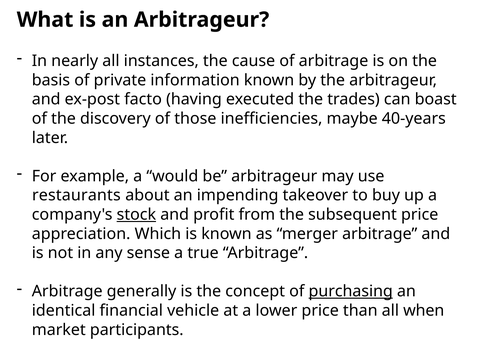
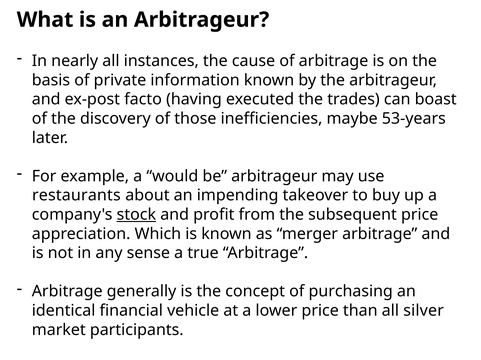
40-years: 40-years -> 53-years
purchasing underline: present -> none
when: when -> silver
